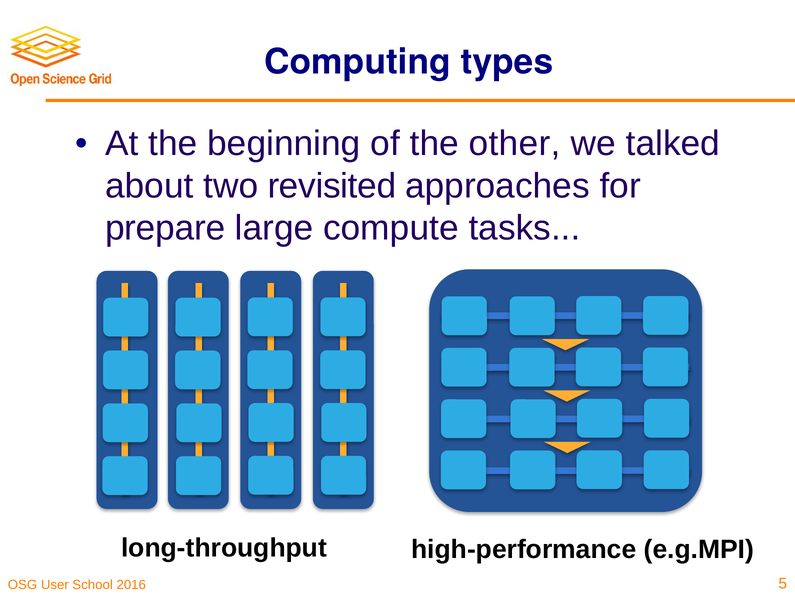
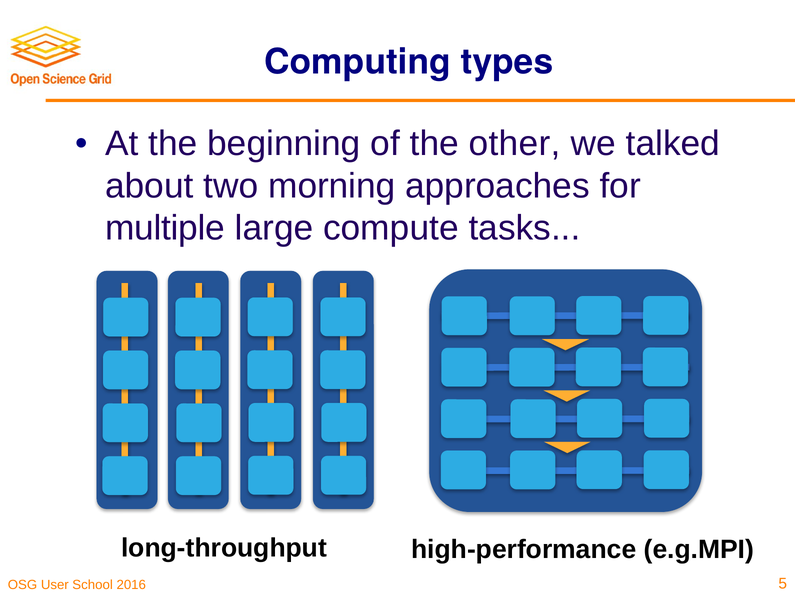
revisited: revisited -> morning
prepare: prepare -> multiple
